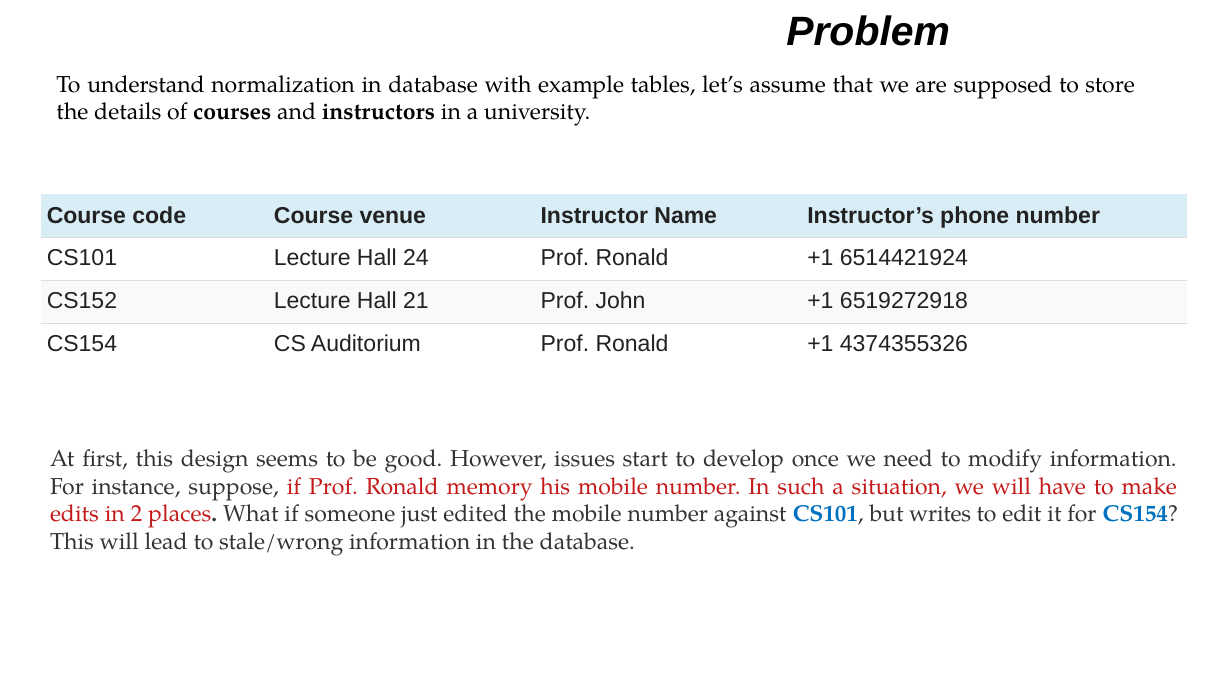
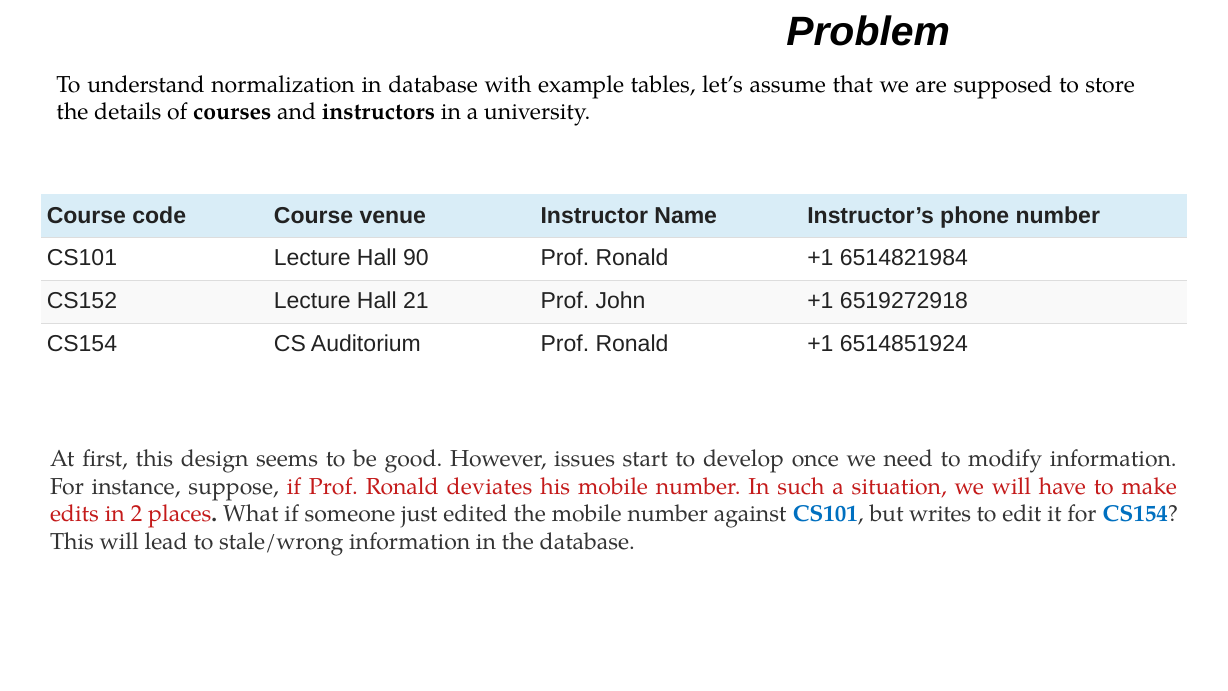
24: 24 -> 90
6514421924: 6514421924 -> 6514821984
4374355326: 4374355326 -> 6514851924
memory: memory -> deviates
